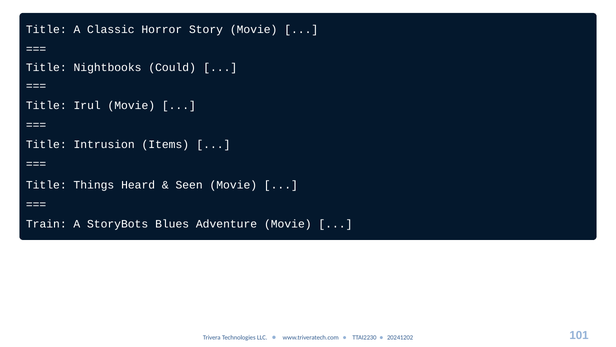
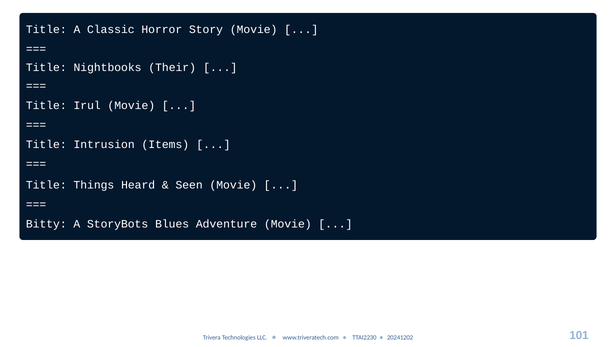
Could: Could -> Their
Train: Train -> Bitty
